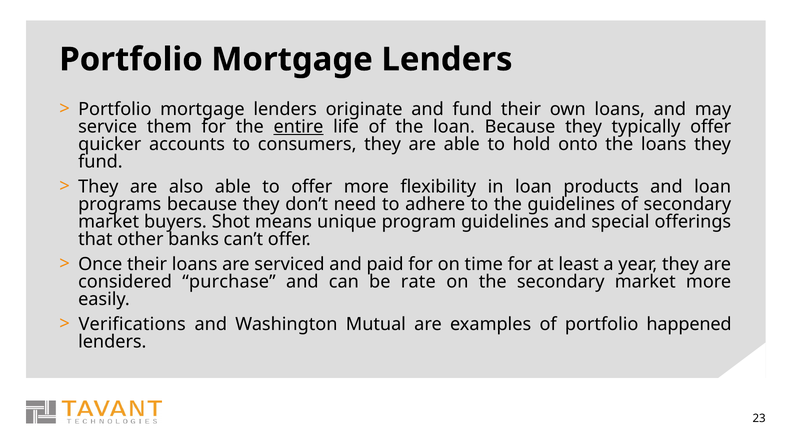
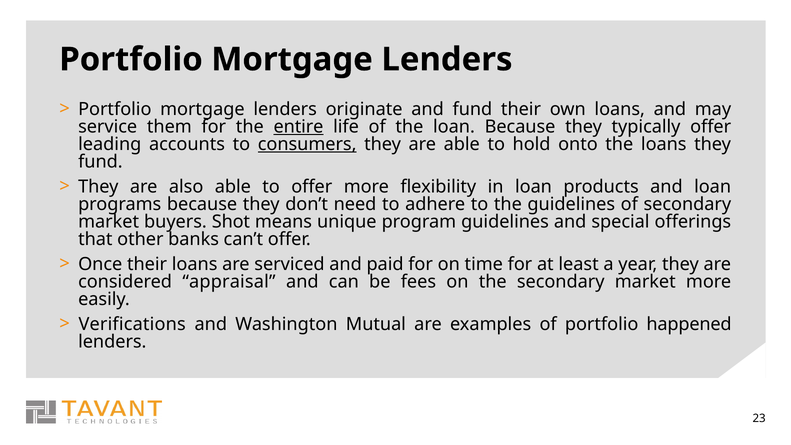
quicker: quicker -> leading
consumers underline: none -> present
purchase: purchase -> appraisal
rate: rate -> fees
